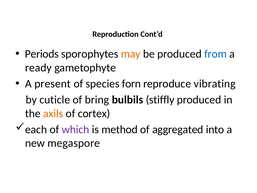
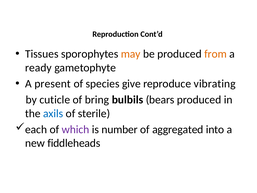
Periods: Periods -> Tissues
from colour: blue -> orange
forn: forn -> give
stiffly: stiffly -> bears
axils colour: orange -> blue
cortex: cortex -> sterile
method: method -> number
megaspore: megaspore -> fiddleheads
